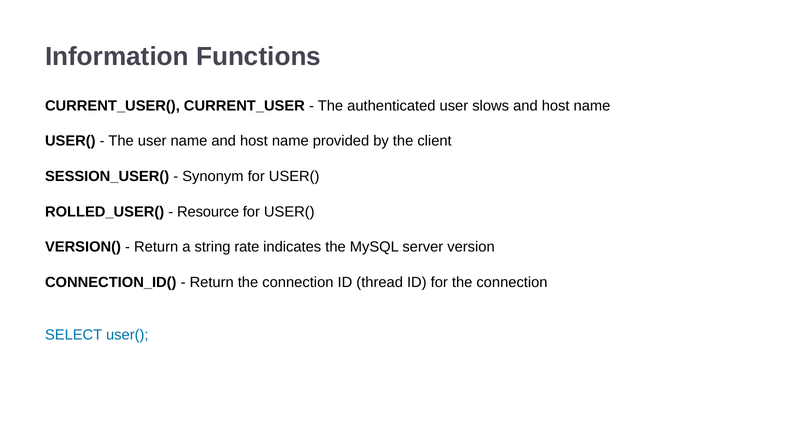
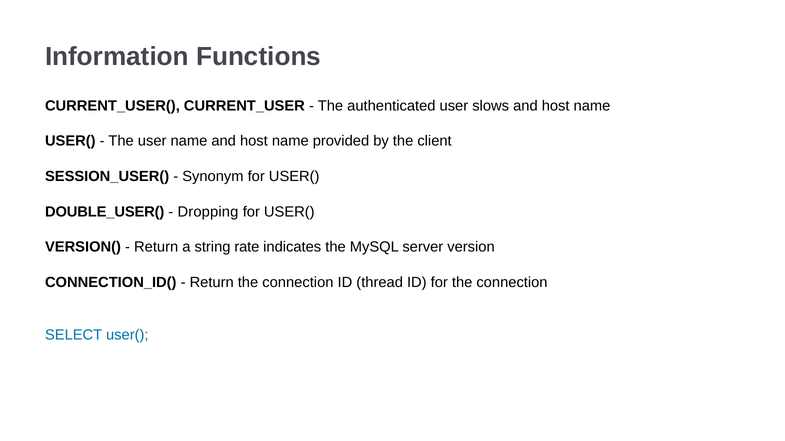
ROLLED_USER(: ROLLED_USER( -> DOUBLE_USER(
Resource: Resource -> Dropping
